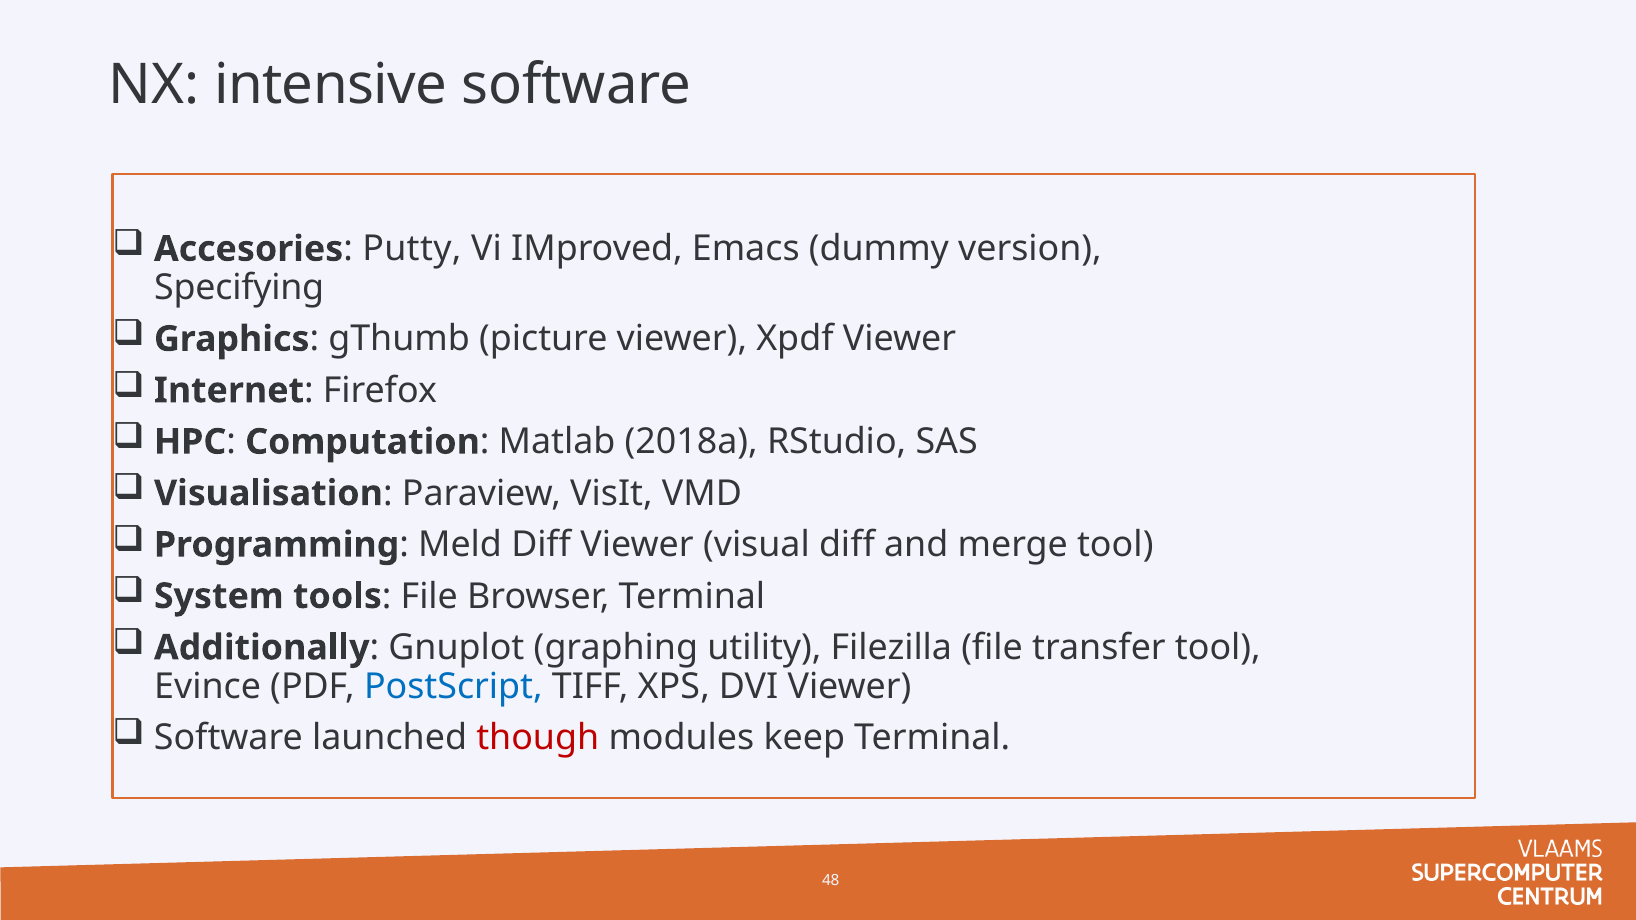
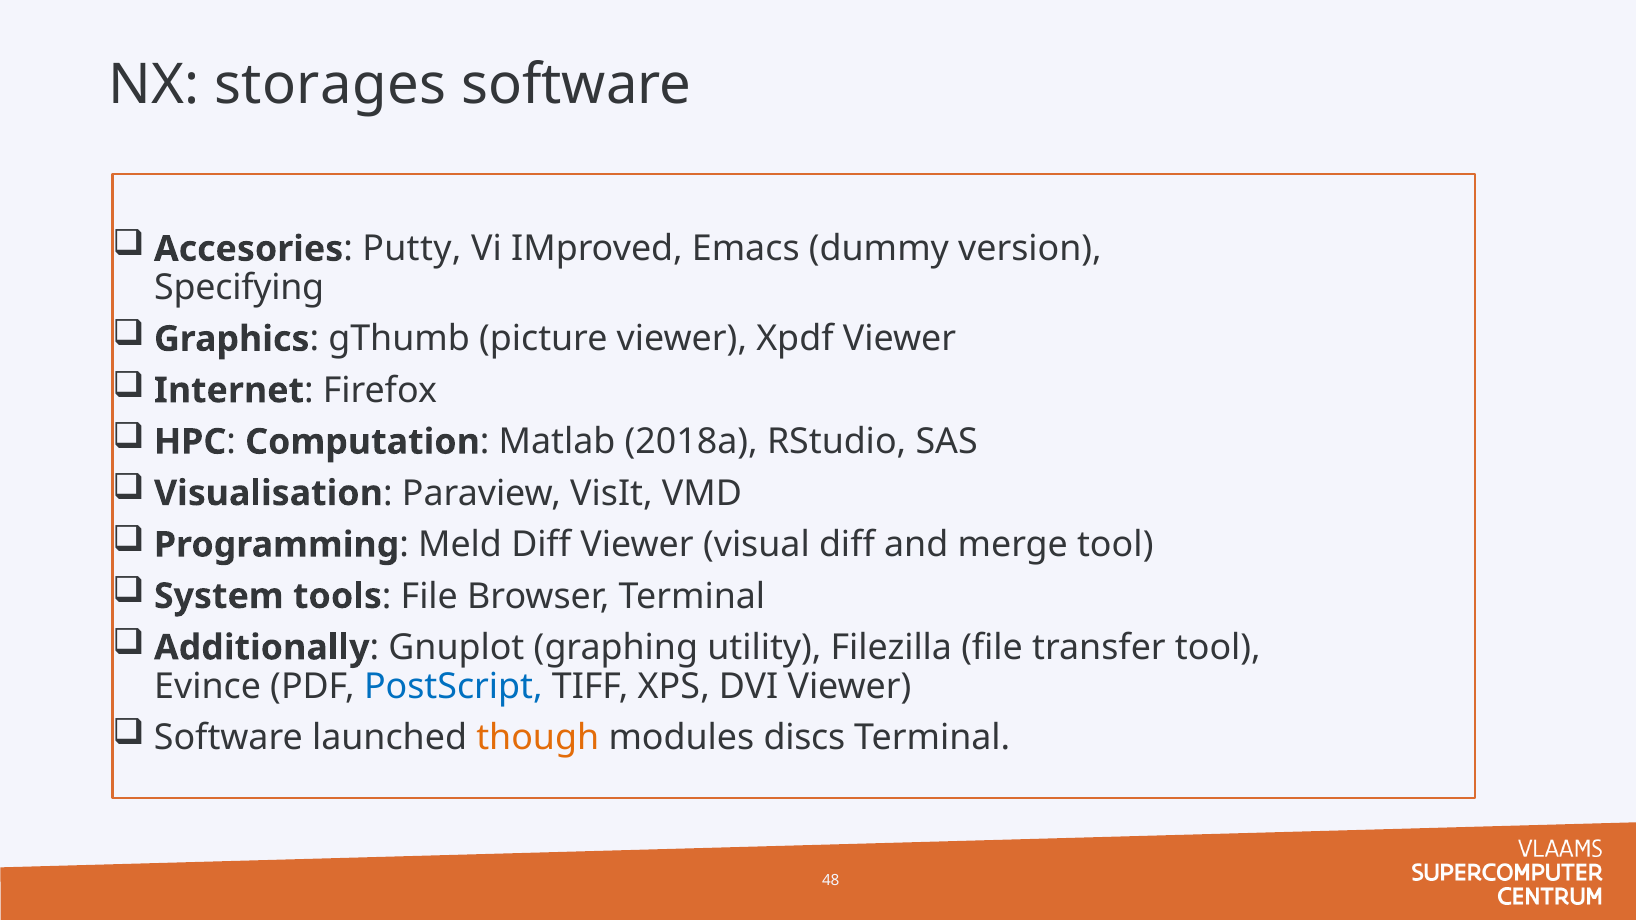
intensive: intensive -> storages
though colour: red -> orange
keep: keep -> discs
